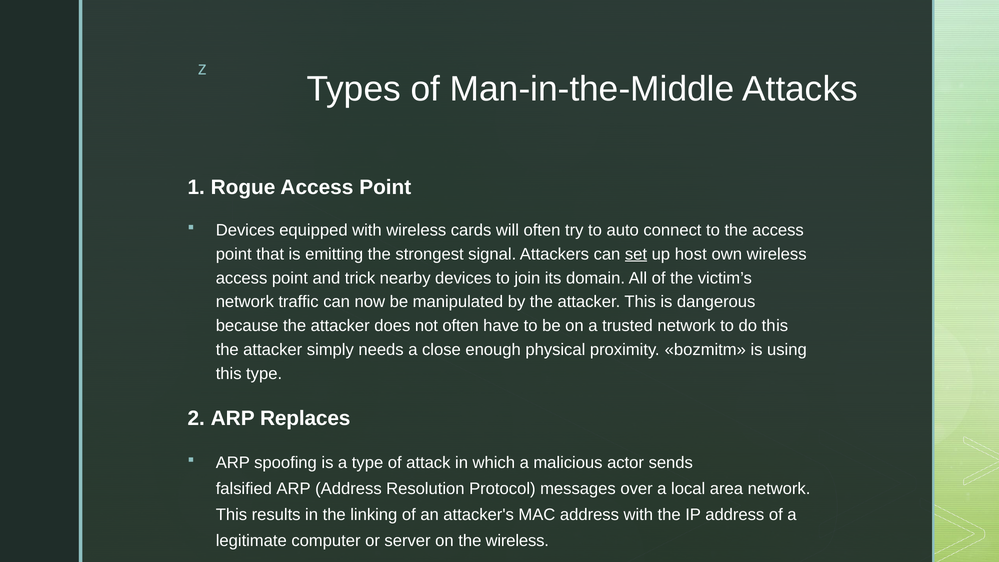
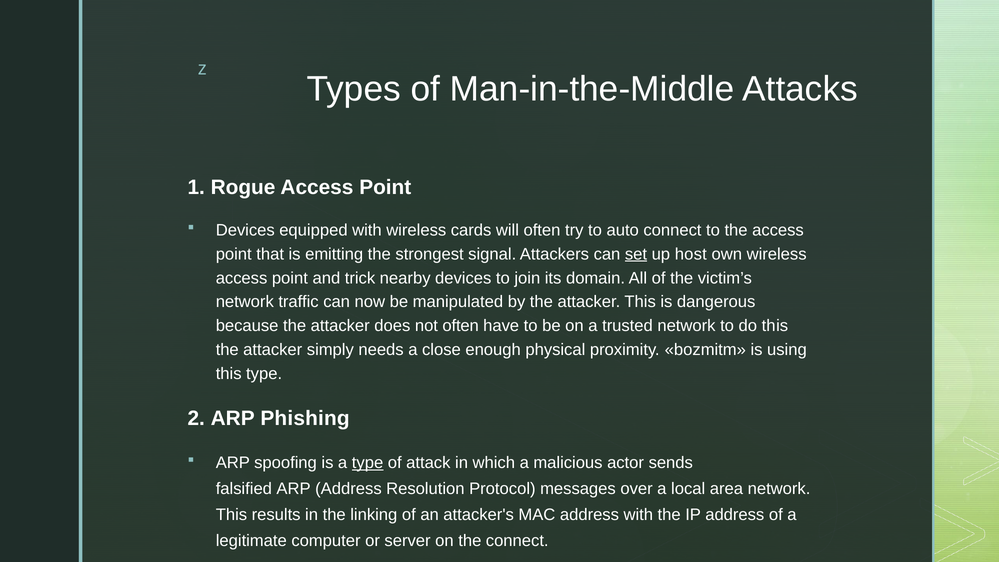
Replaces: Replaces -> Phishing
type at (368, 463) underline: none -> present
the wireless: wireless -> connect
